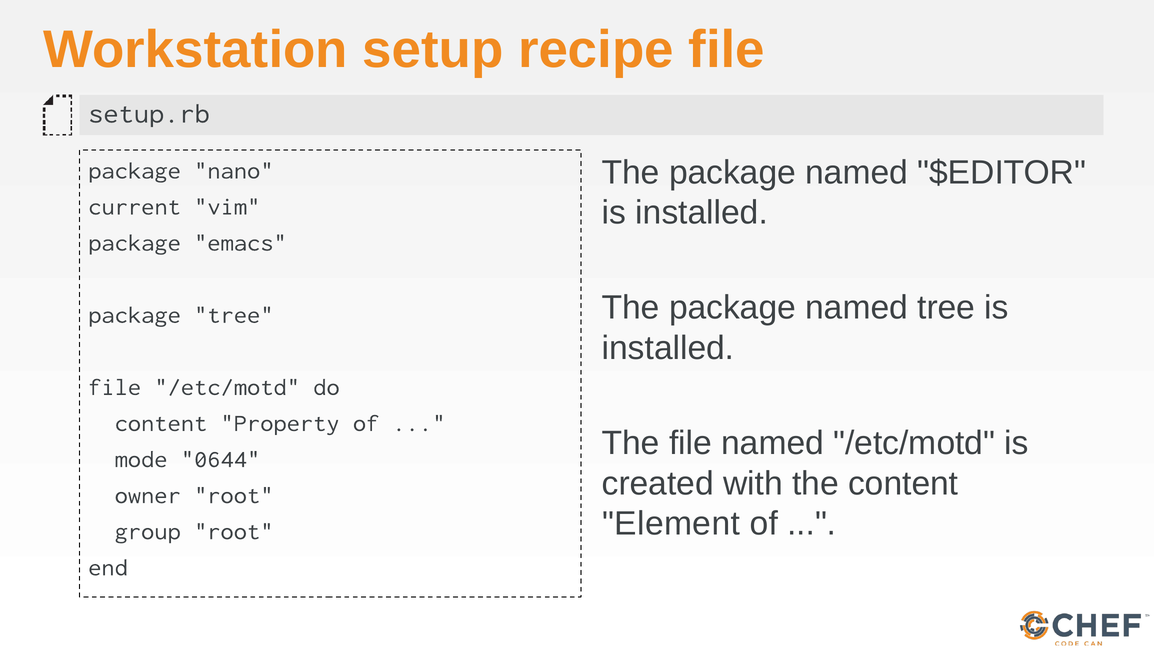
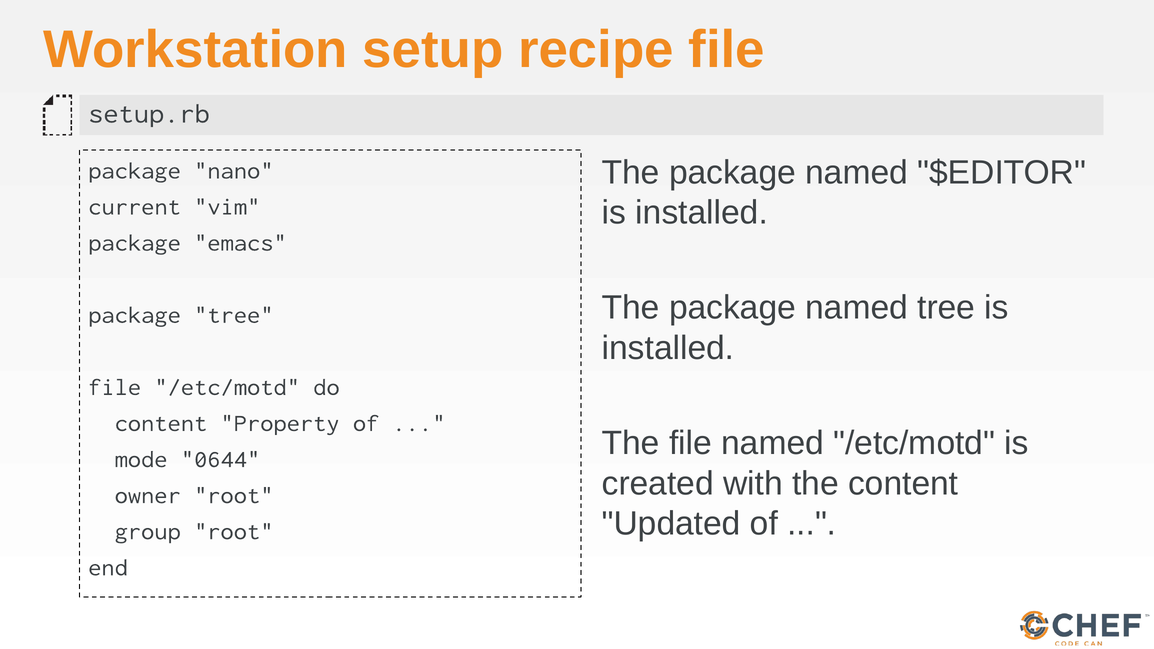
Element: Element -> Updated
